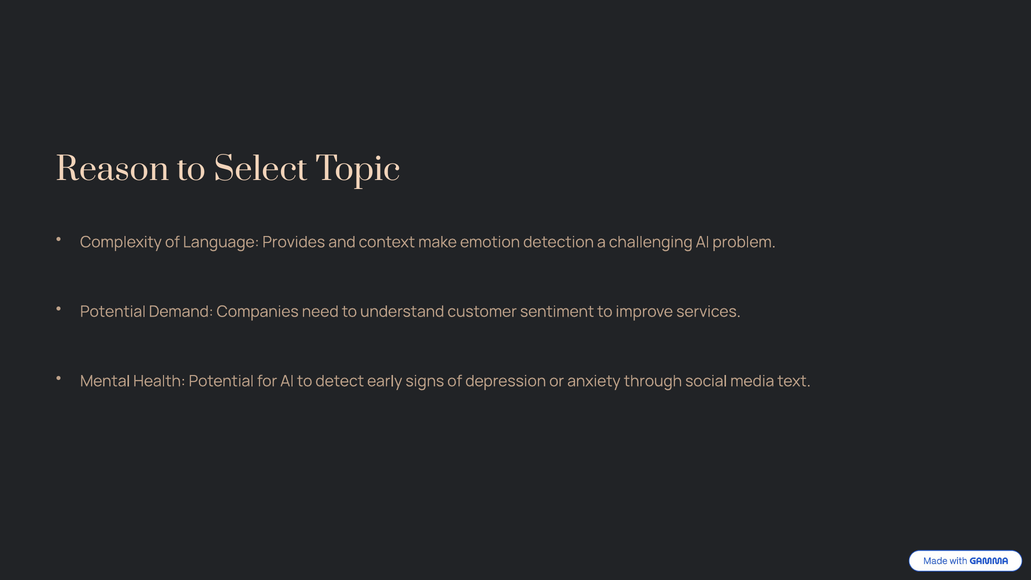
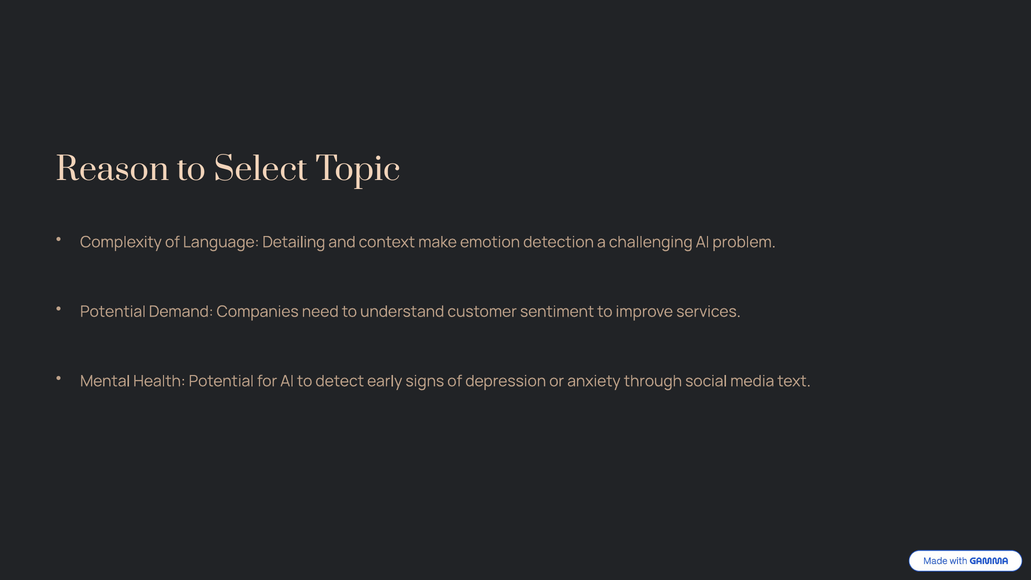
Provides: Provides -> Detailing
